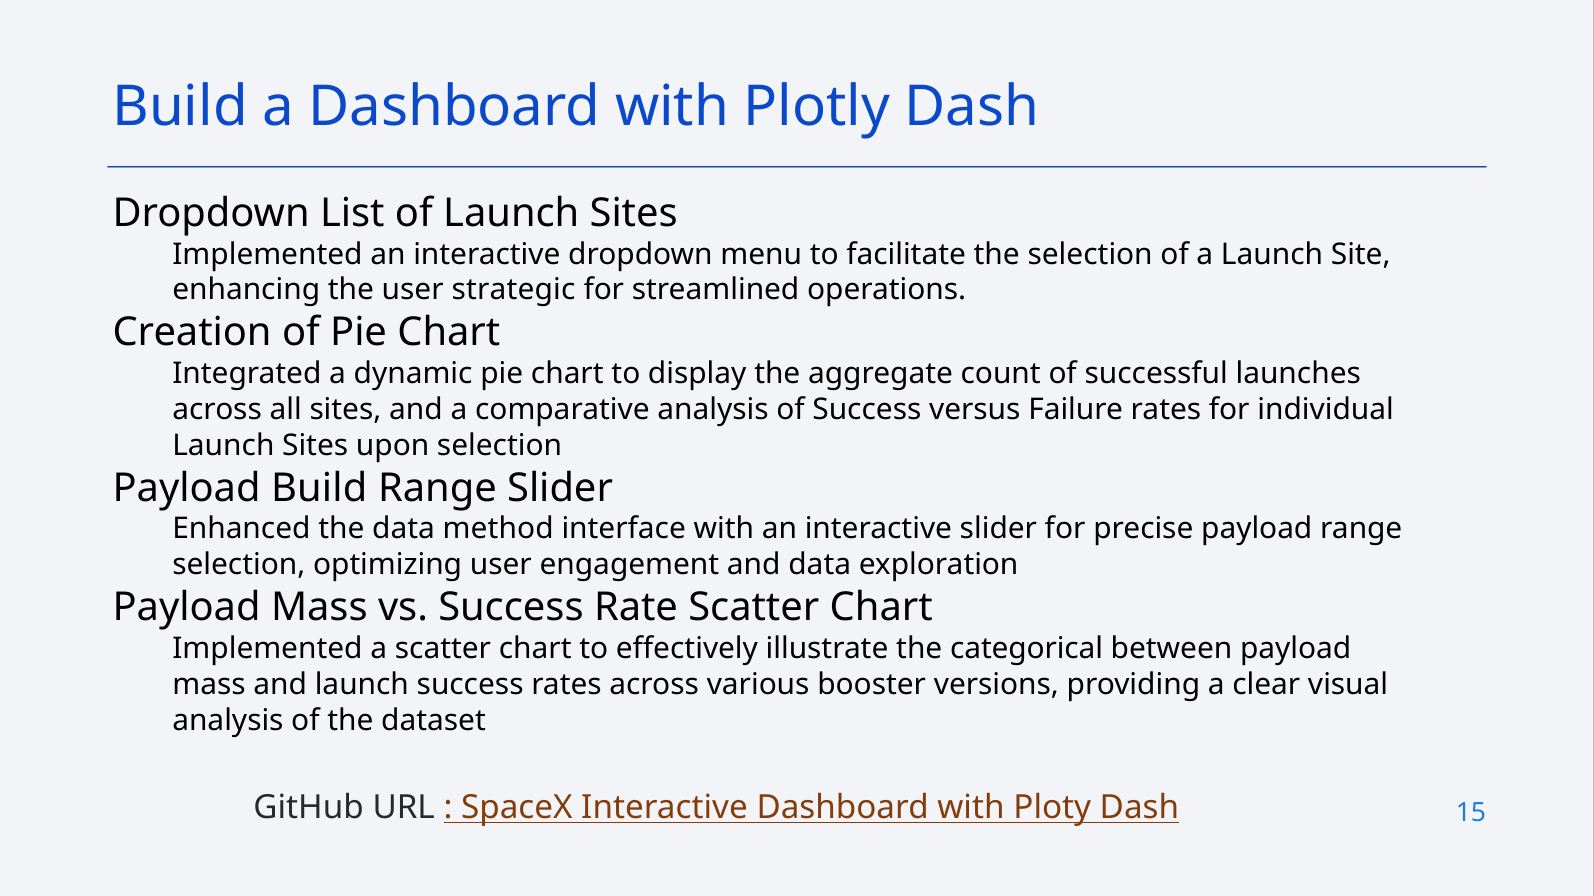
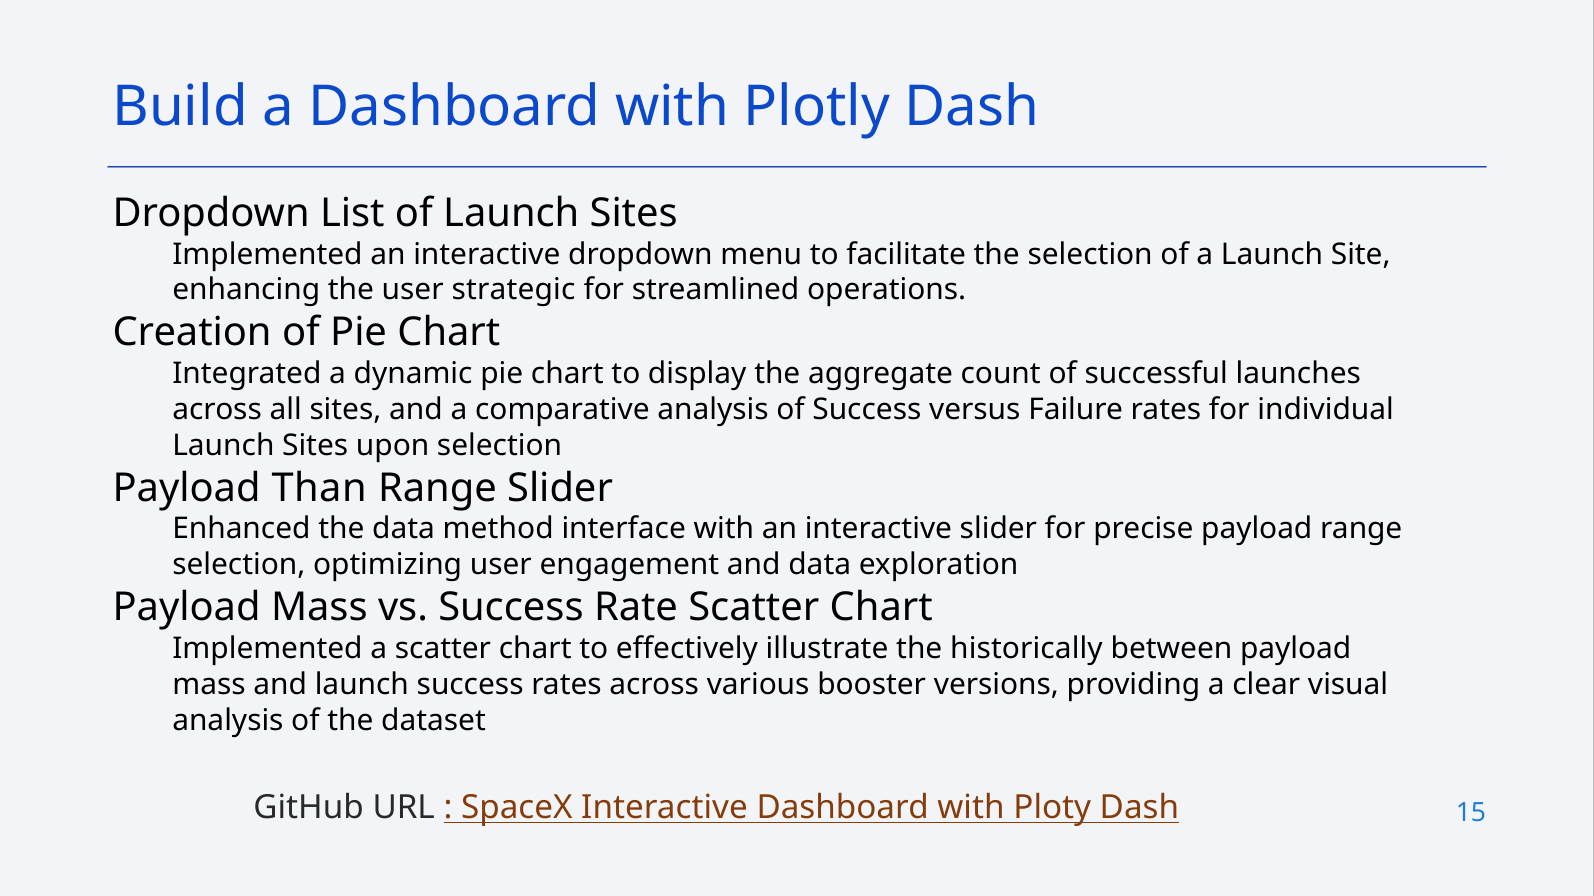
Payload Build: Build -> Than
categorical: categorical -> historically
